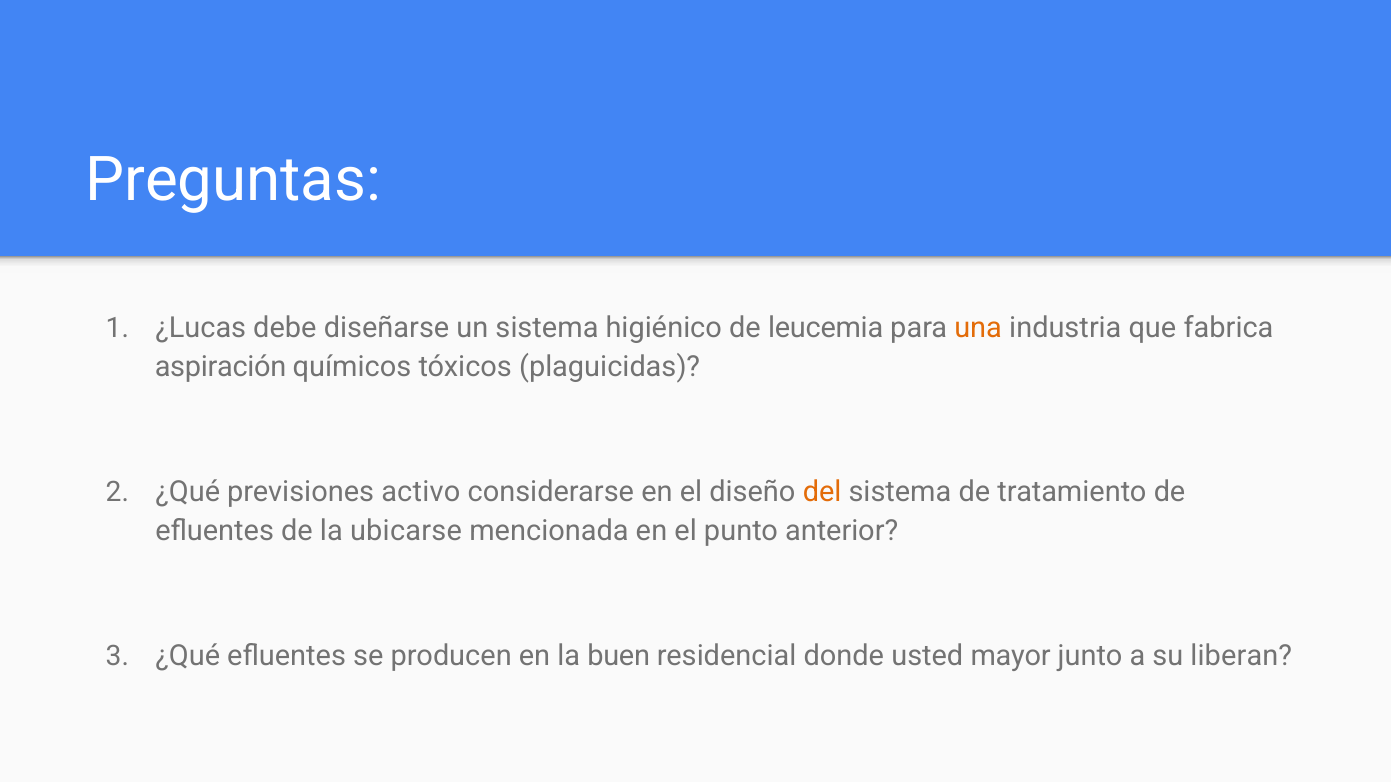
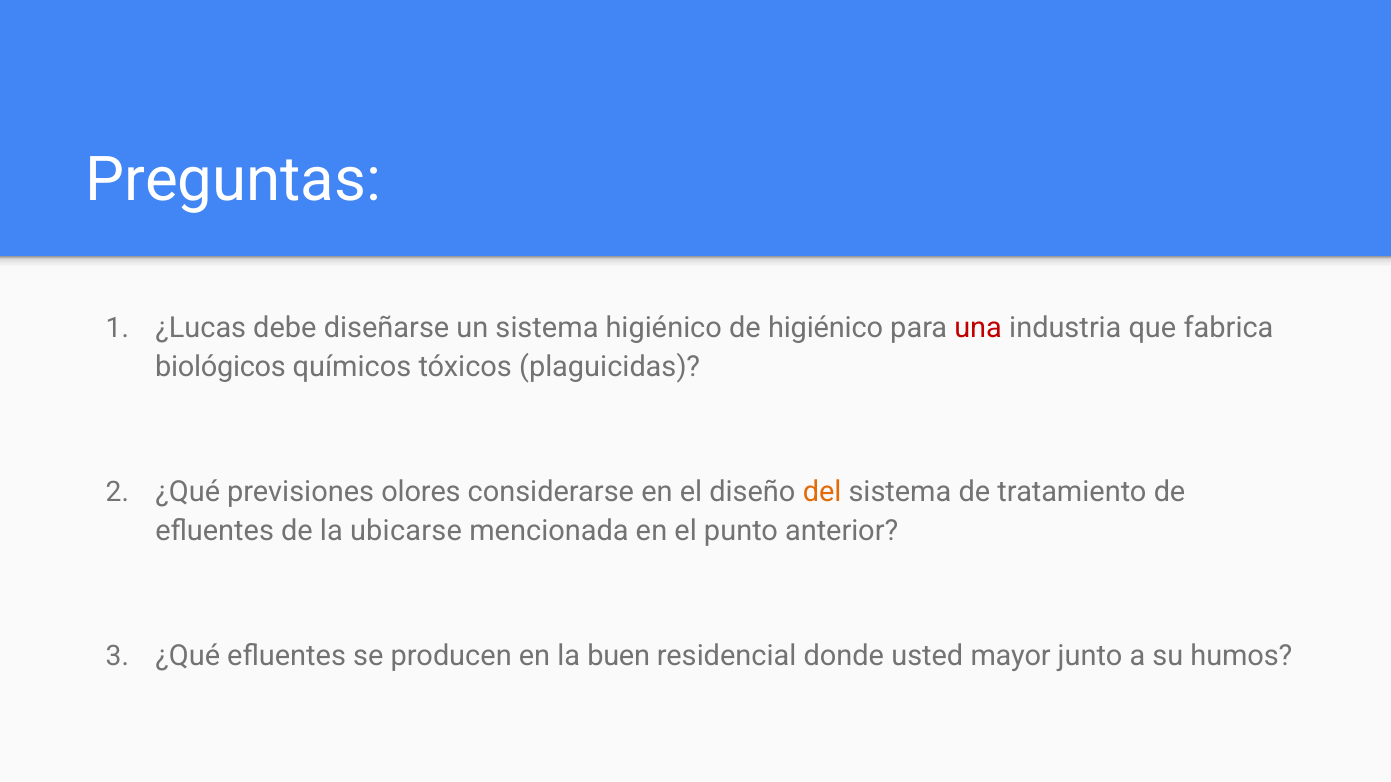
de leucemia: leucemia -> higiénico
una colour: orange -> red
aspiración: aspiración -> biológicos
activo: activo -> olores
liberan: liberan -> humos
